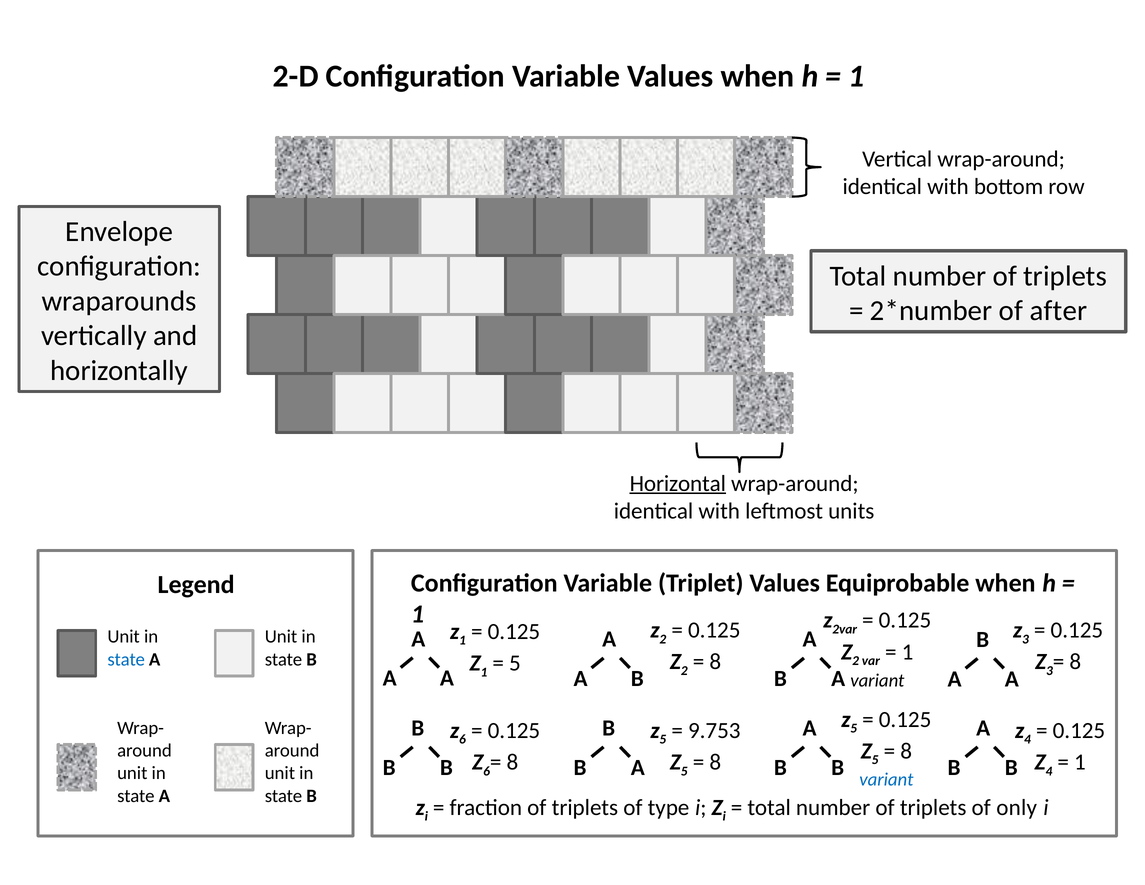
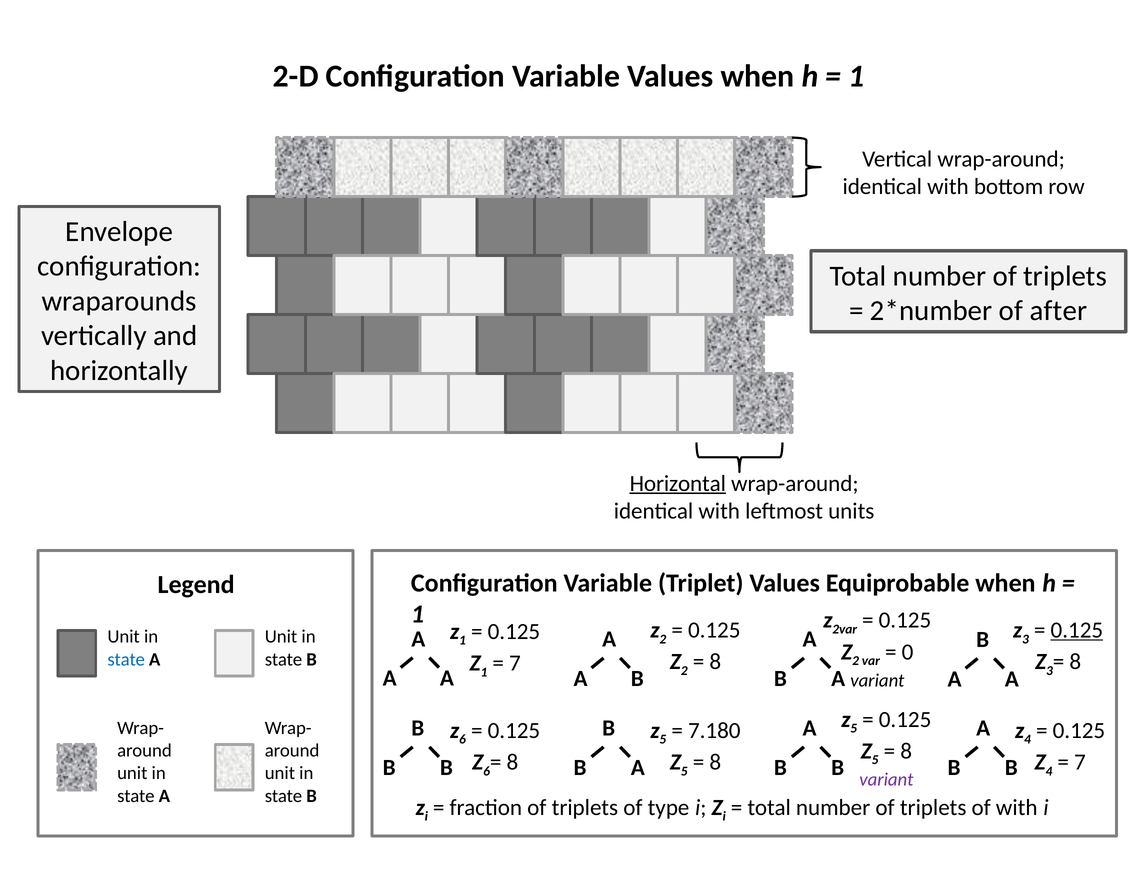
0.125 at (1077, 630) underline: none -> present
1 at (908, 652): 1 -> 0
5 at (515, 663): 5 -> 7
9.753: 9.753 -> 7.180
1 at (1080, 762): 1 -> 7
variant at (886, 779) colour: blue -> purple
of only: only -> with
